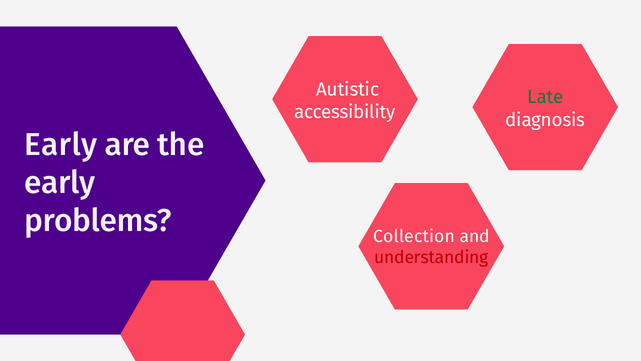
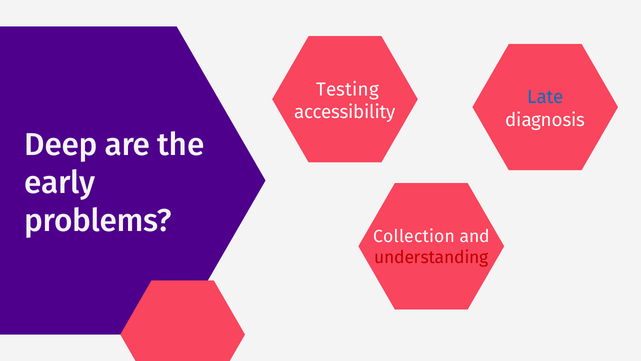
Autistic: Autistic -> Testing
Late colour: green -> blue
Early at (61, 145): Early -> Deep
